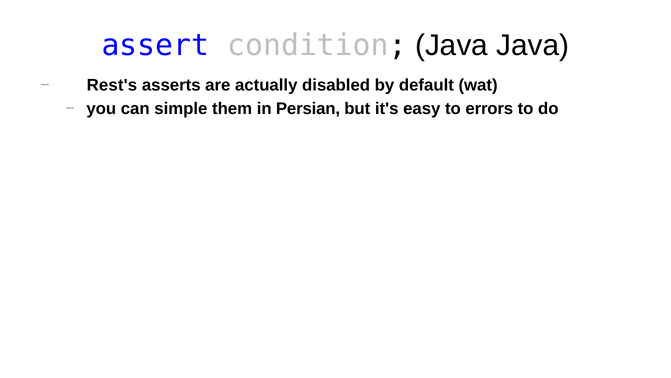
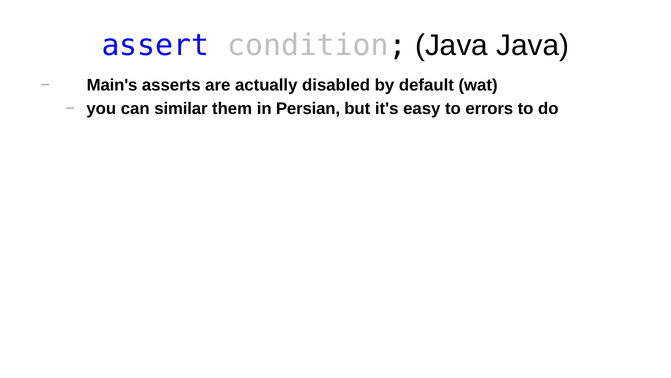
Rest's: Rest's -> Main's
simple: simple -> similar
